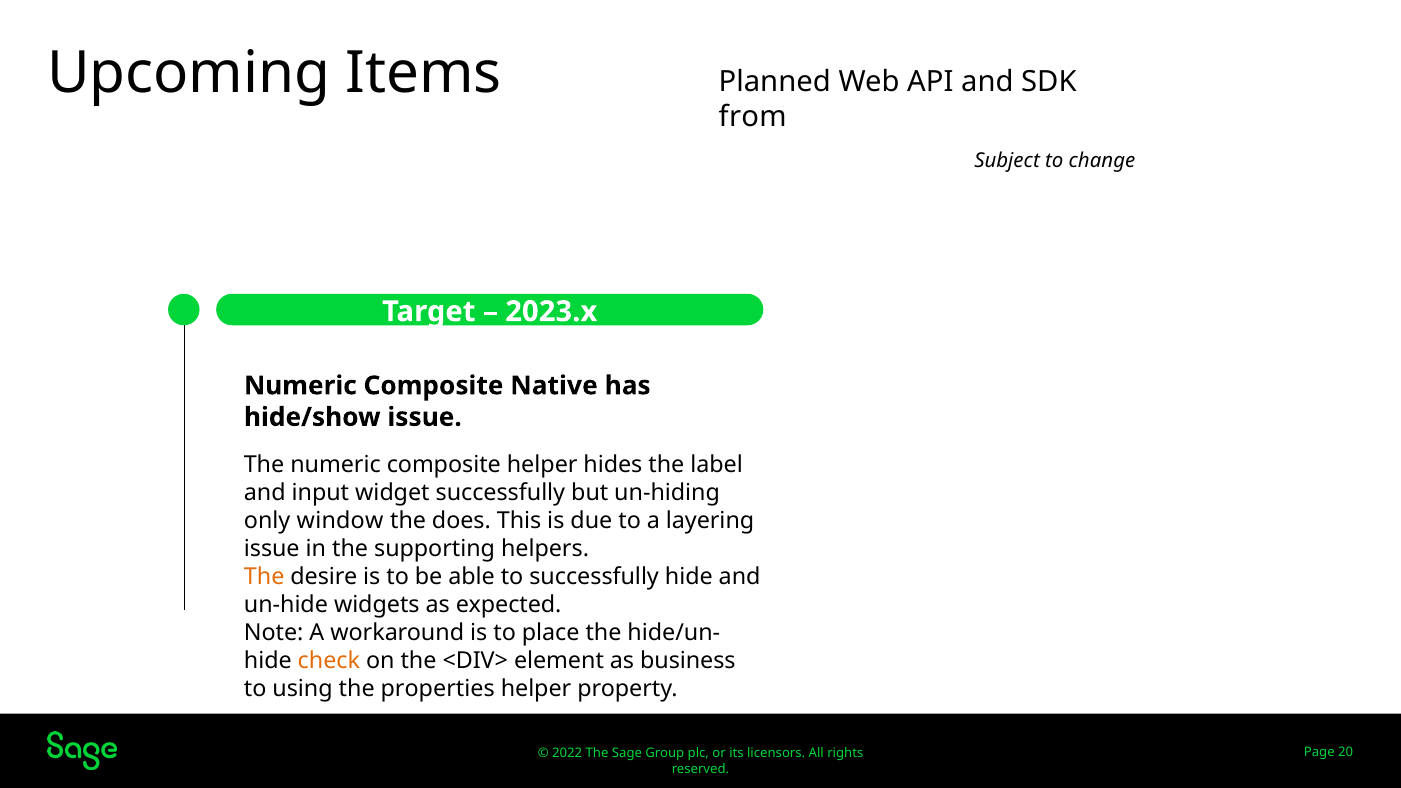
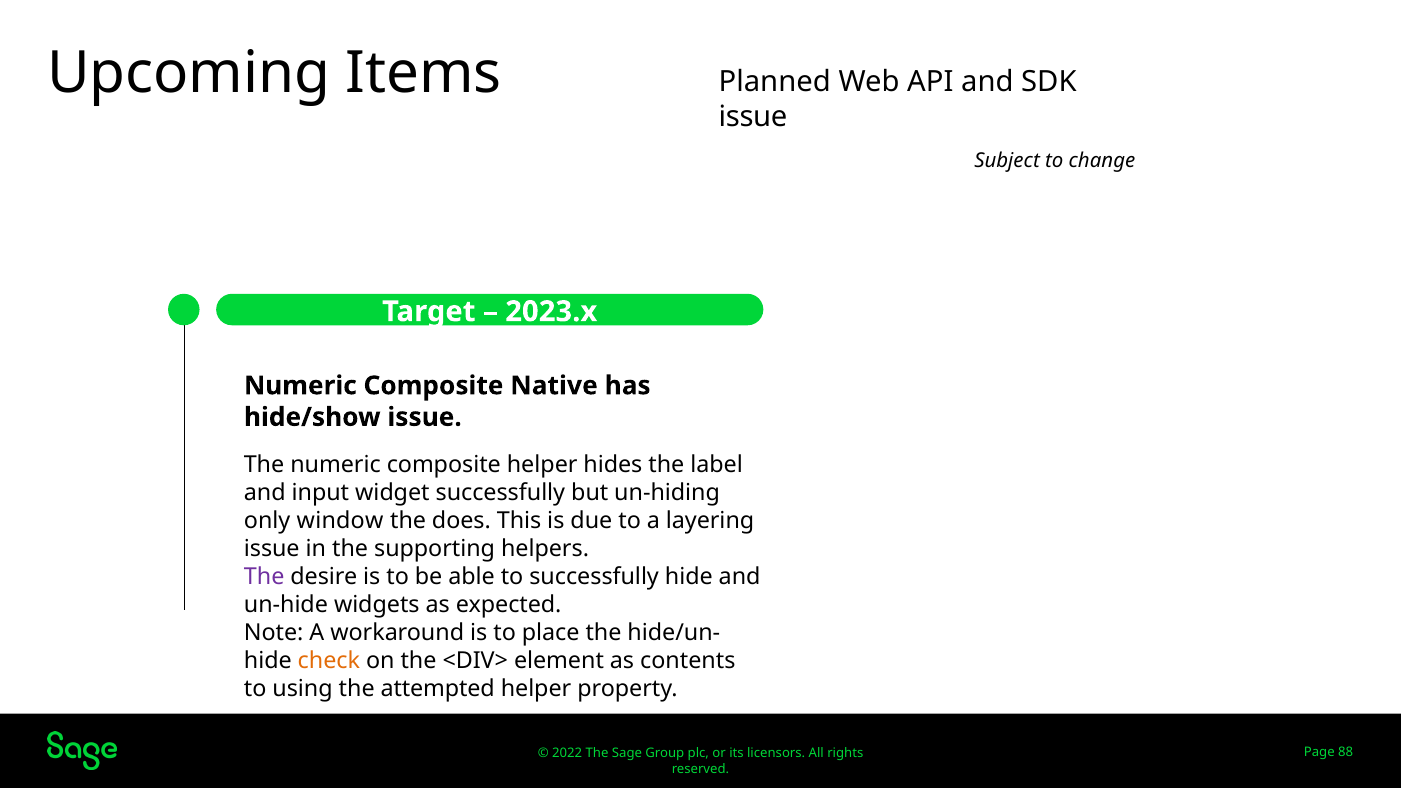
from at (753, 117): from -> issue
The at (264, 577) colour: orange -> purple
business: business -> contents
properties: properties -> attempted
20: 20 -> 88
